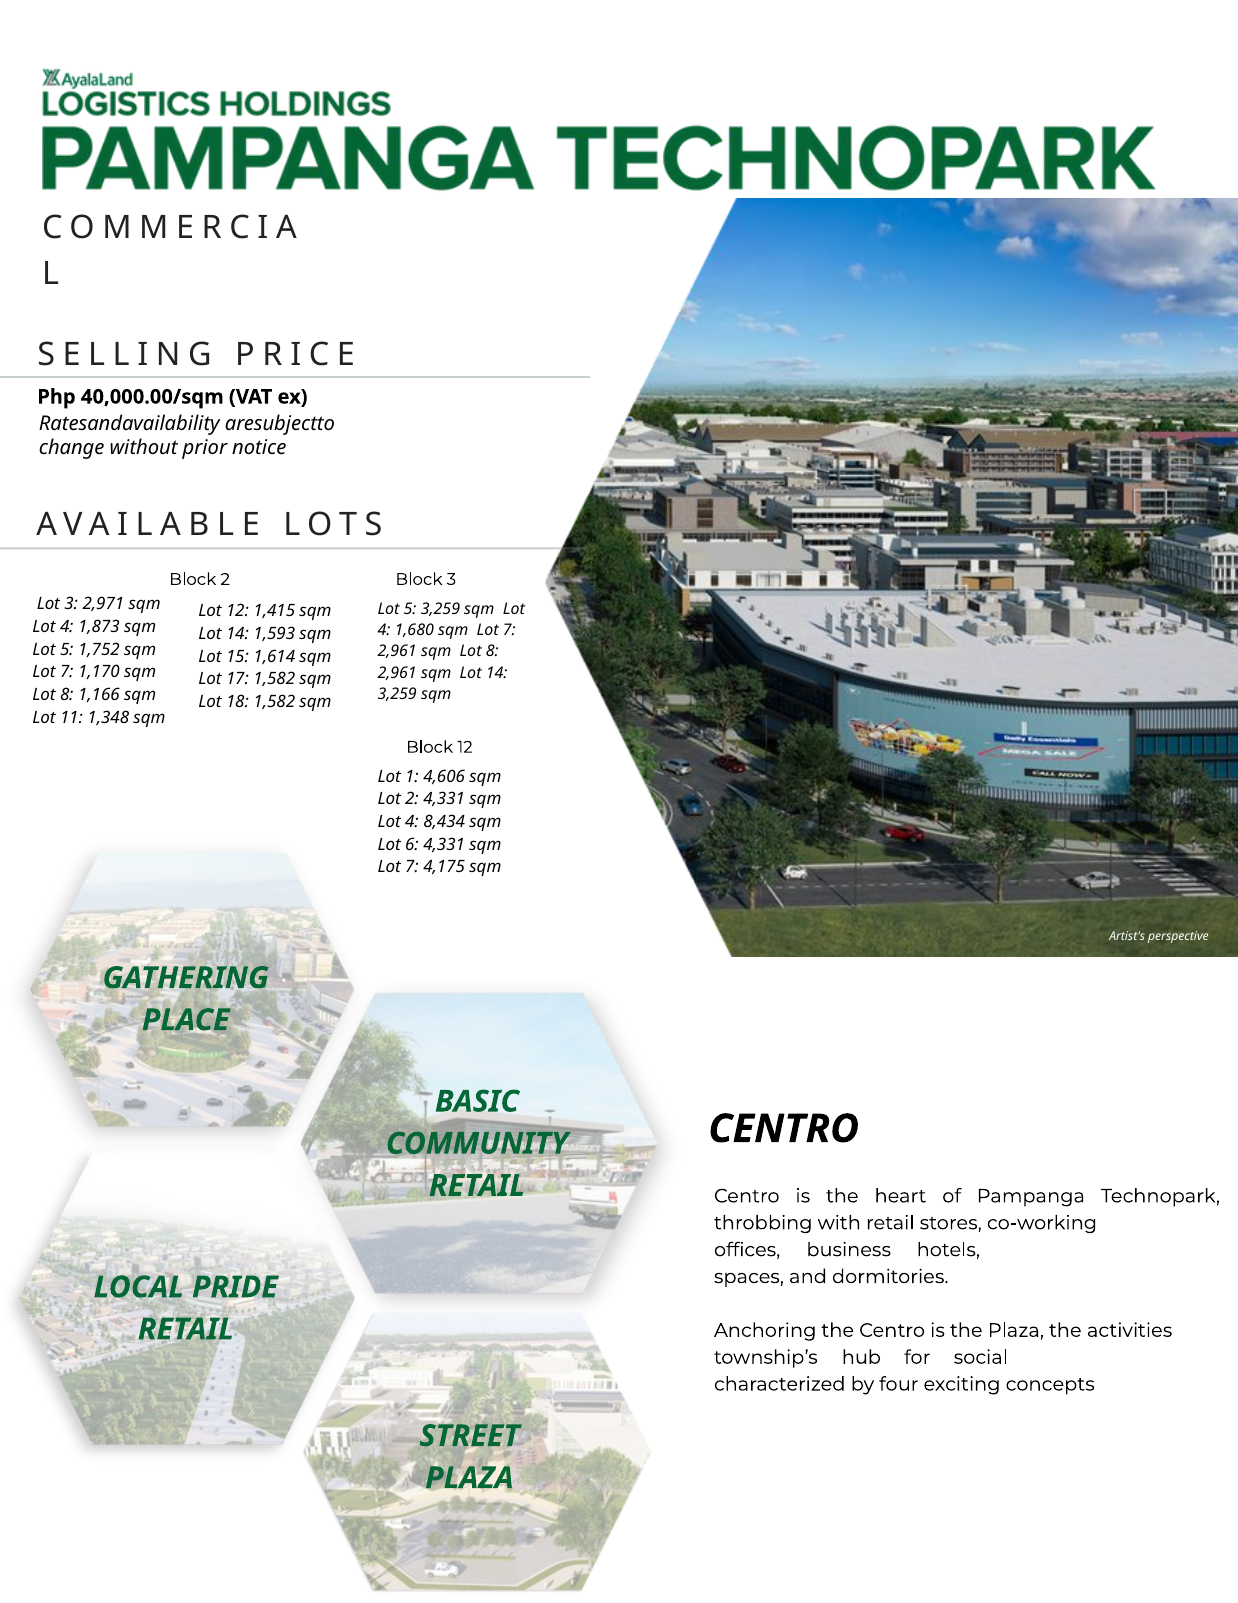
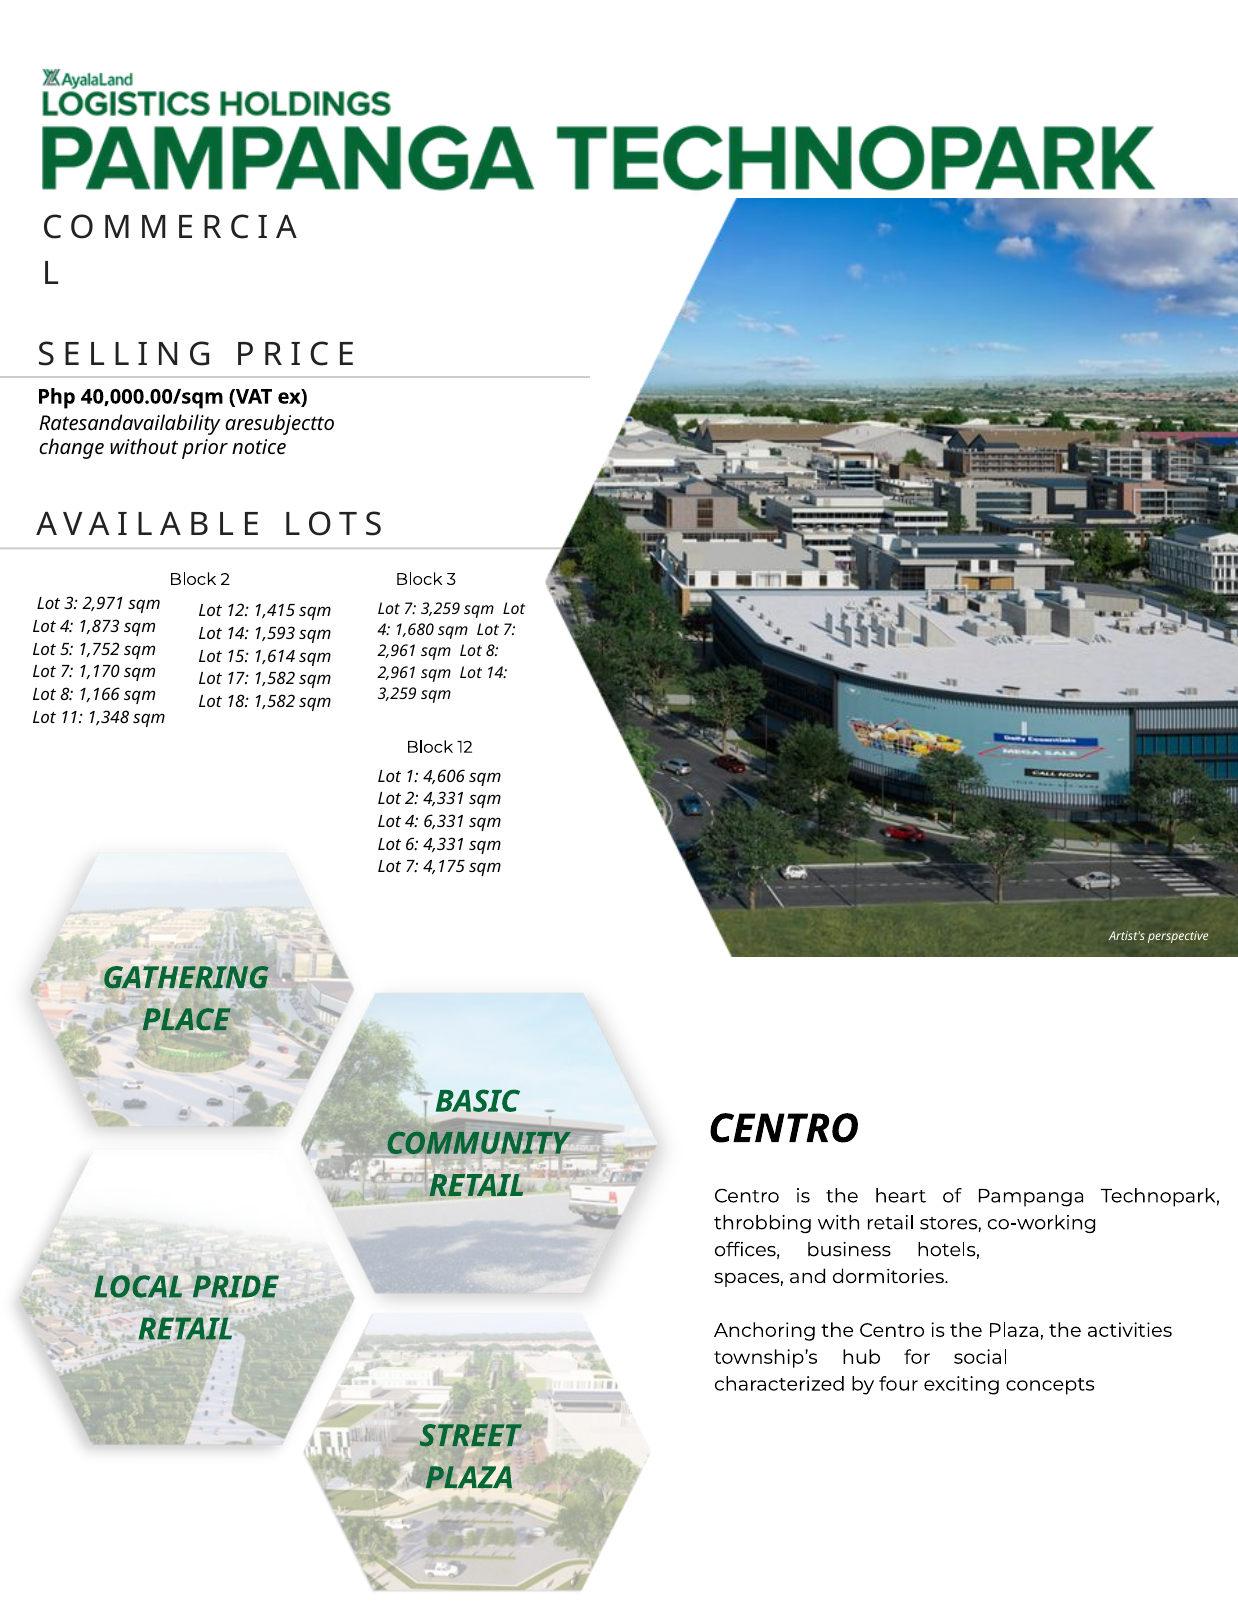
5 at (410, 609): 5 -> 7
8,434: 8,434 -> 6,331
